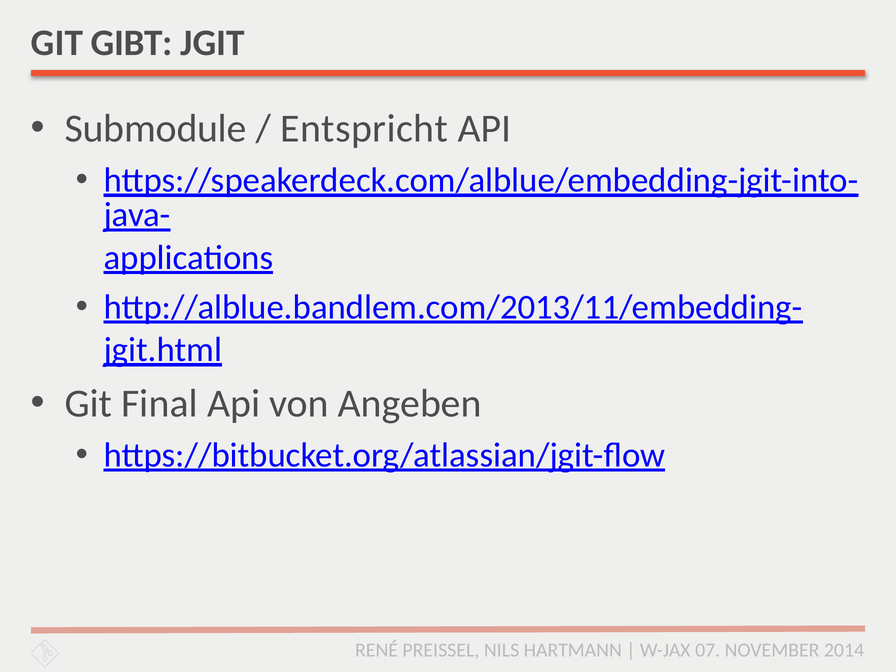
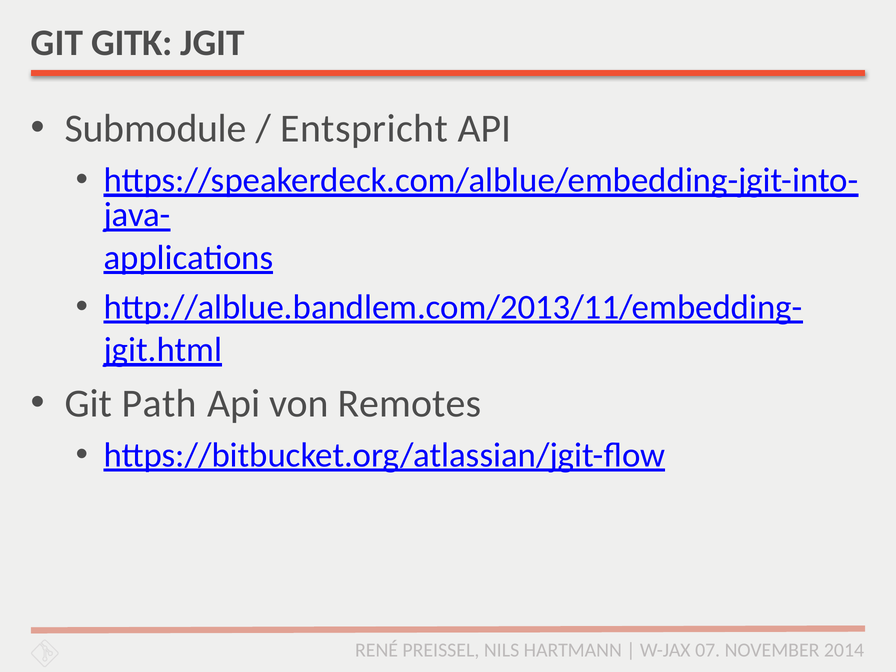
GIBT: GIBT -> GITK
Final: Final -> Path
Angeben: Angeben -> Remotes
